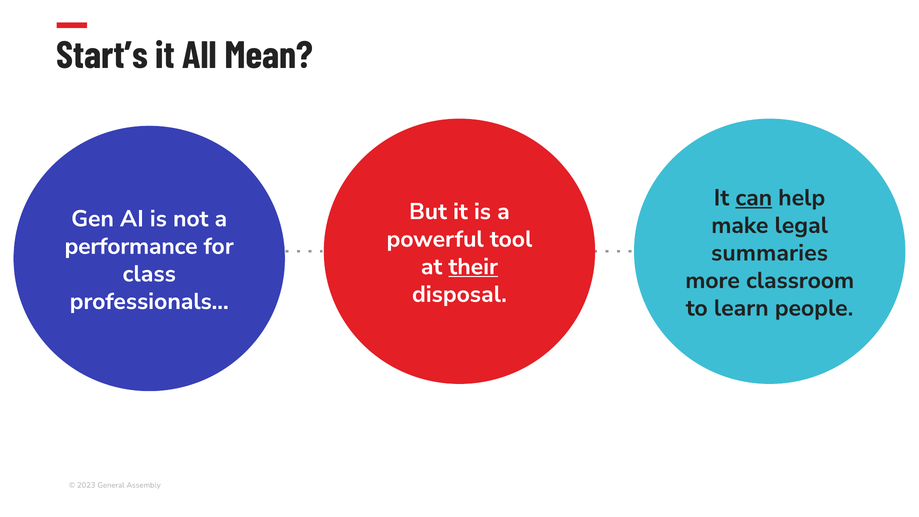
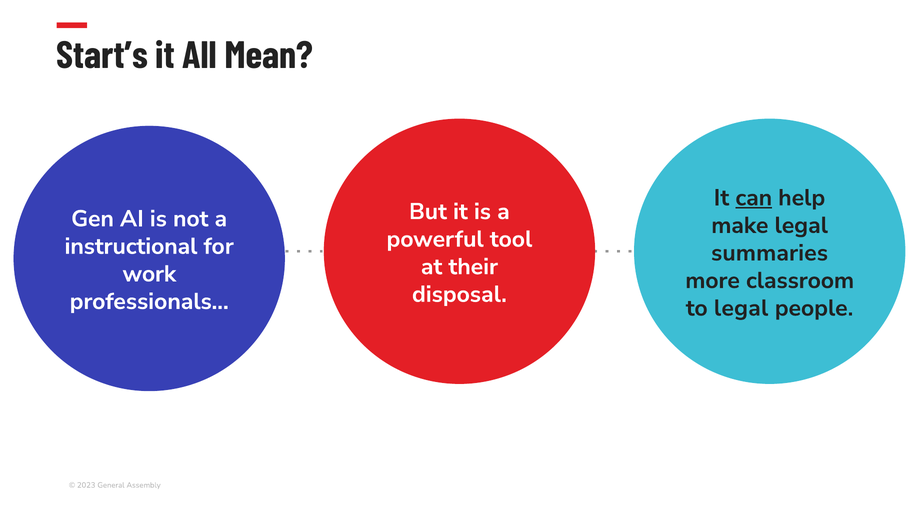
performance: performance -> instructional
their underline: present -> none
class: class -> work
to learn: learn -> legal
